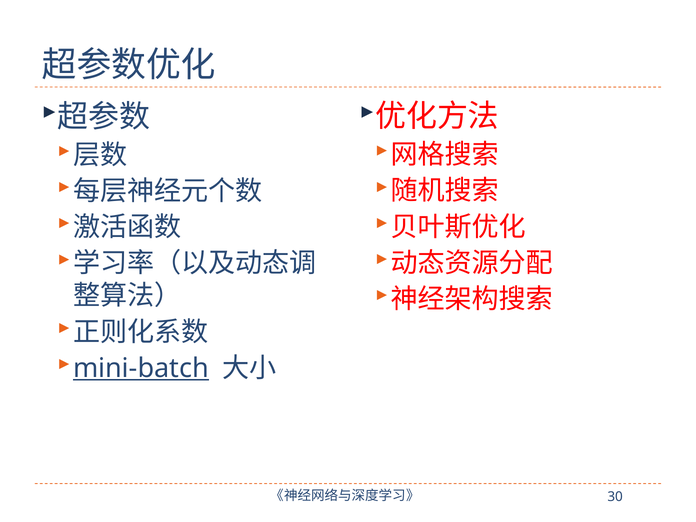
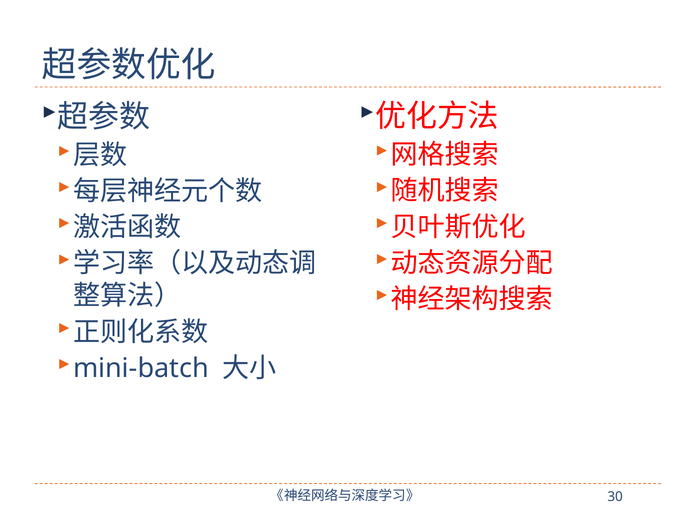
mini-batch underline: present -> none
